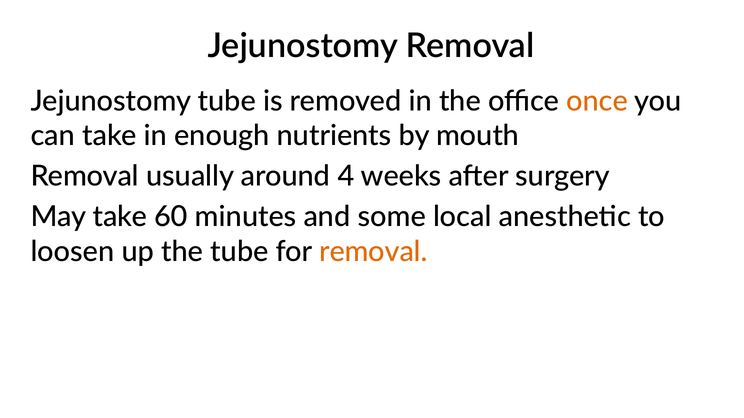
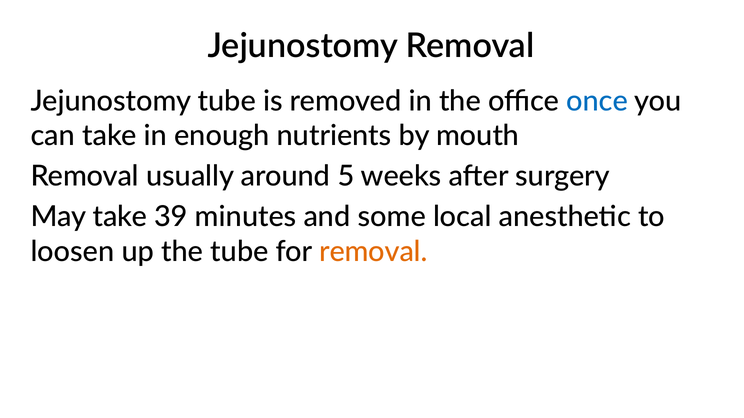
once colour: orange -> blue
4: 4 -> 5
60: 60 -> 39
